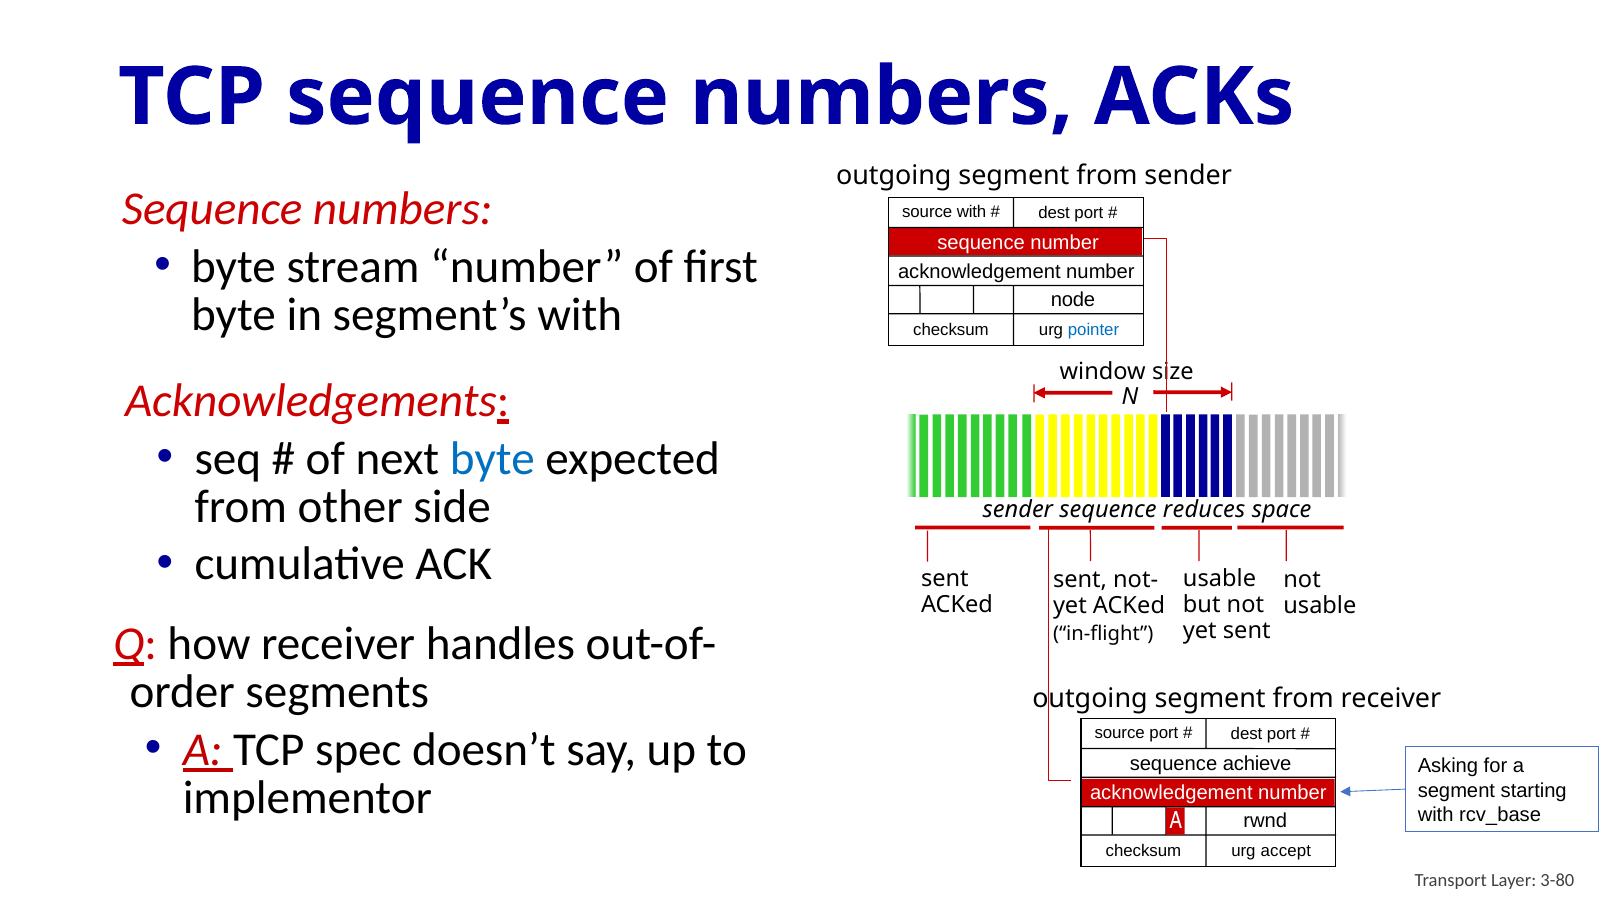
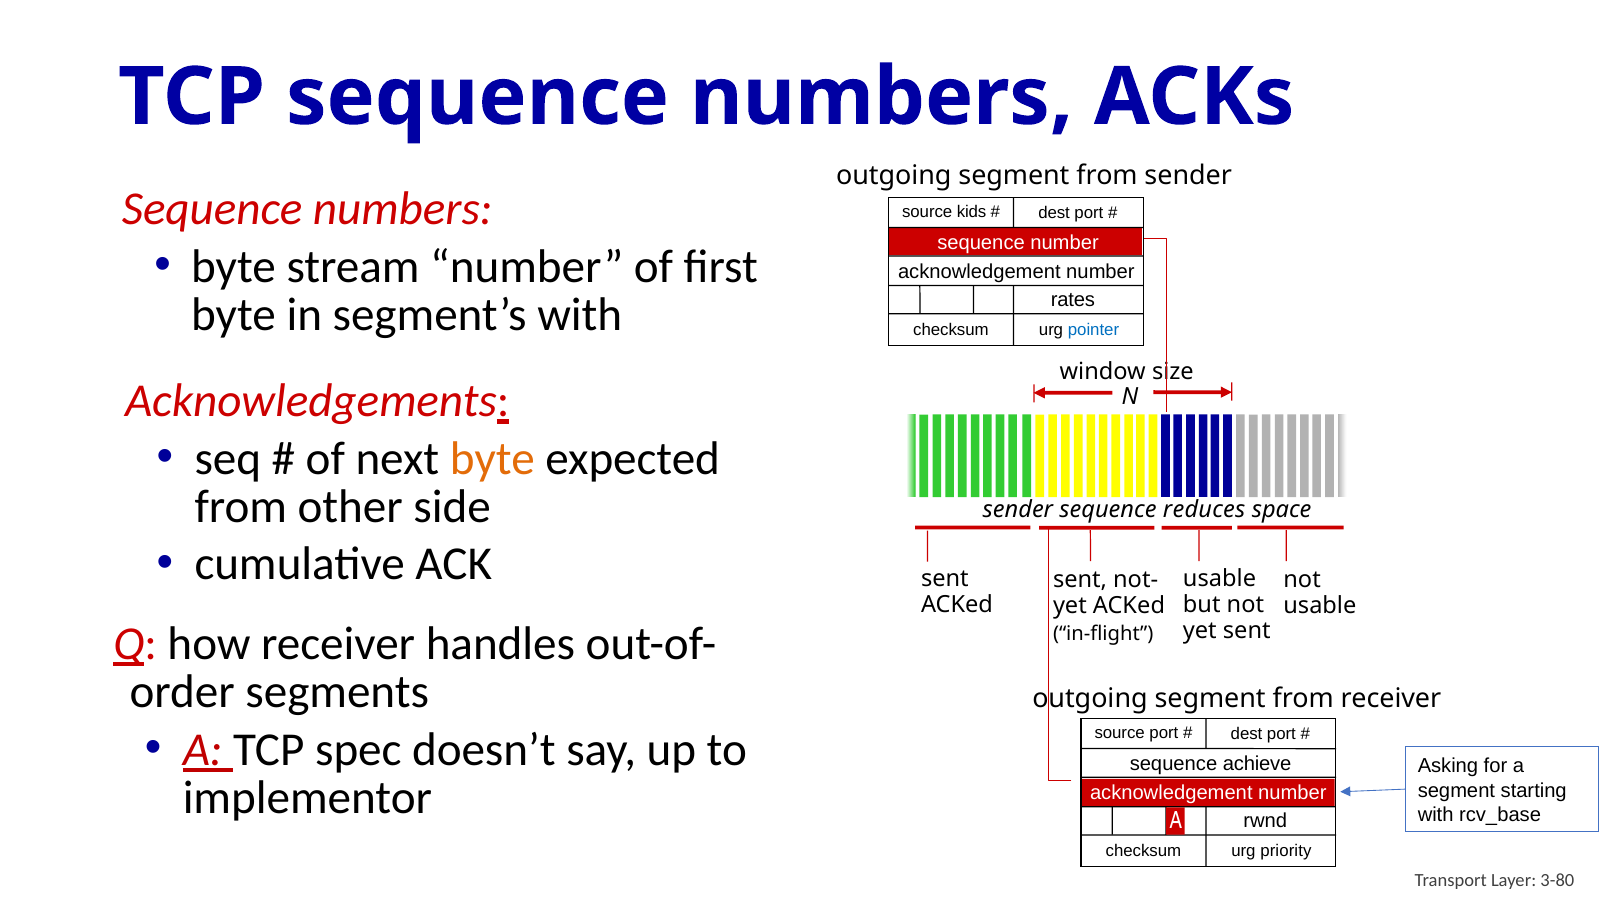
source with: with -> kids
node: node -> rates
byte at (492, 458) colour: blue -> orange
accept: accept -> priority
